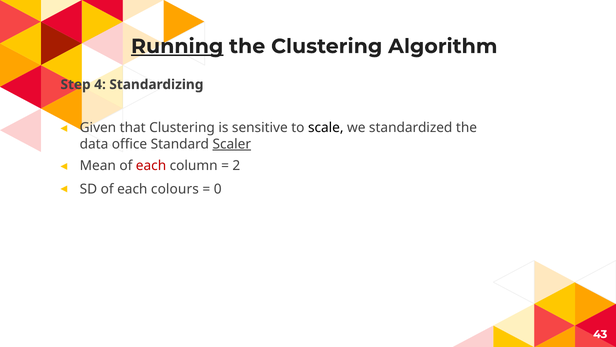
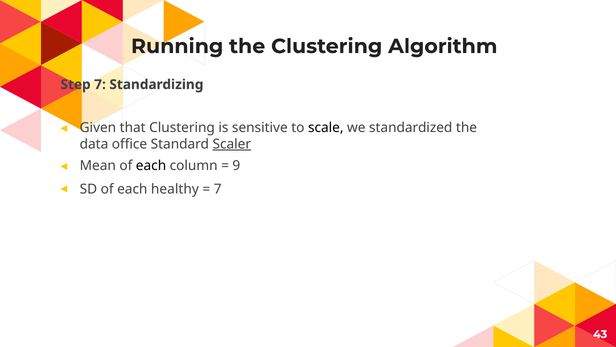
Running underline: present -> none
Step 4: 4 -> 7
each at (151, 166) colour: red -> black
2: 2 -> 9
colours: colours -> healthy
0 at (218, 189): 0 -> 7
